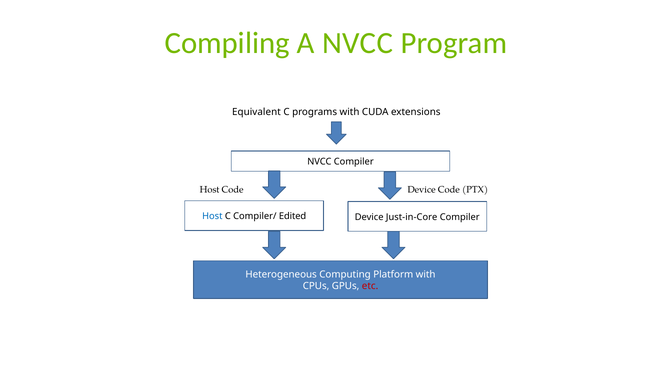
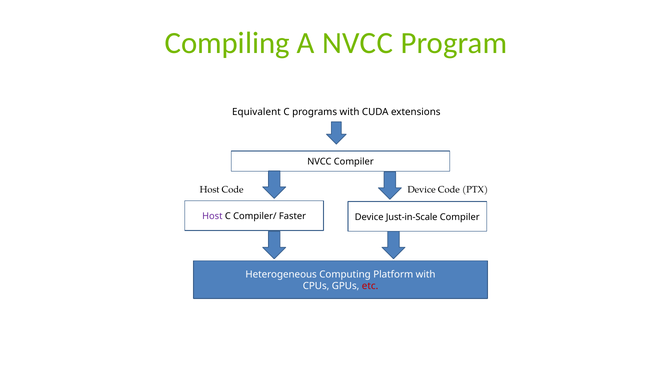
Host at (212, 216) colour: blue -> purple
Edited: Edited -> Faster
Just-in-Core: Just-in-Core -> Just-in-Scale
